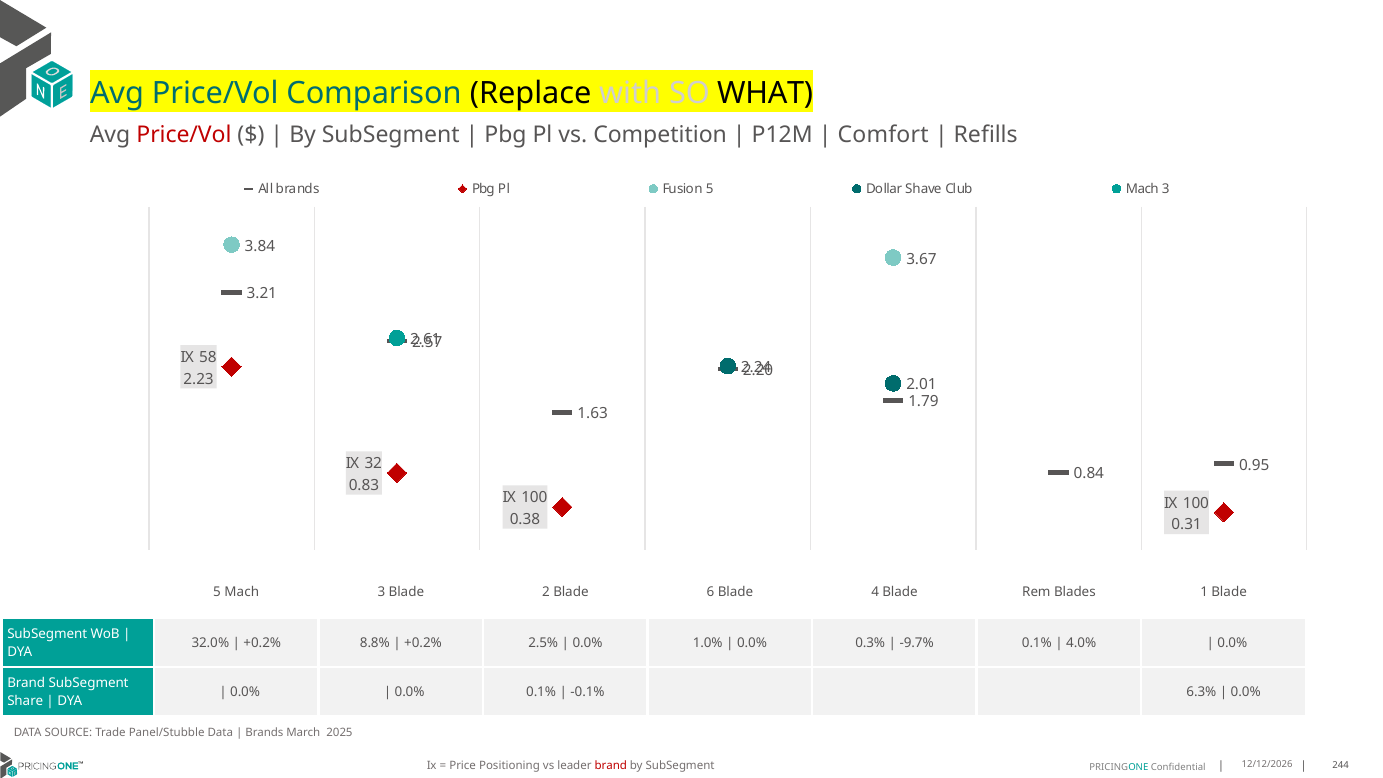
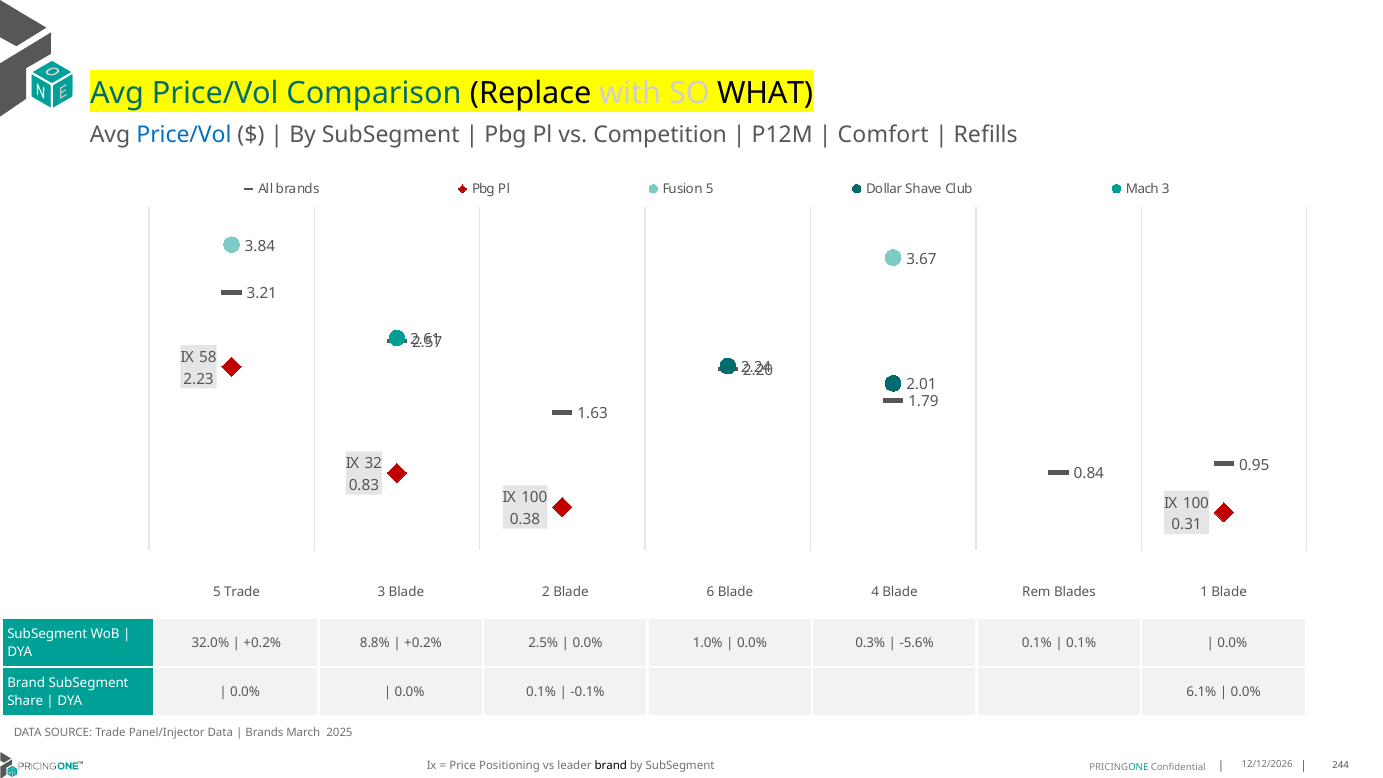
Price/Vol at (184, 135) colour: red -> blue
5 Mach: Mach -> Trade
-9.7%: -9.7% -> -5.6%
4.0% at (1081, 643): 4.0% -> 0.1%
6.3%: 6.3% -> 6.1%
Panel/Stubble: Panel/Stubble -> Panel/Injector
brand at (611, 766) colour: red -> black
